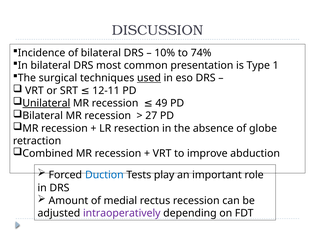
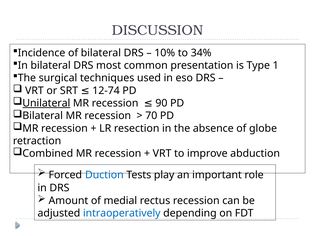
74%: 74% -> 34%
used underline: present -> none
12-11: 12-11 -> 12-74
49: 49 -> 90
27: 27 -> 70
intraoperatively colour: purple -> blue
